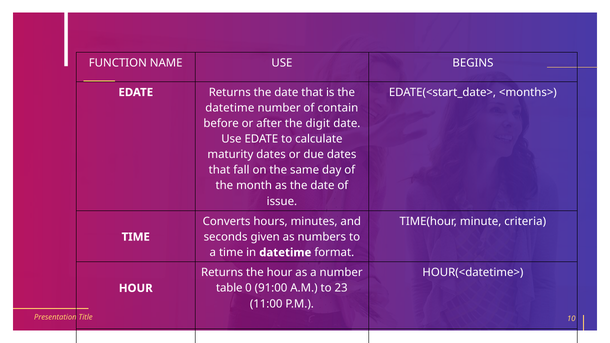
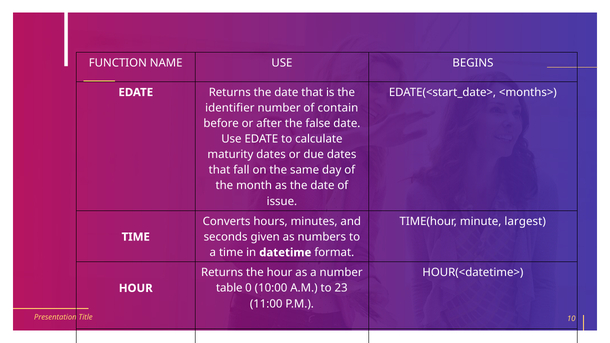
datetime at (230, 108): datetime -> identifier
digit: digit -> false
criteria: criteria -> largest
91:00: 91:00 -> 10:00
